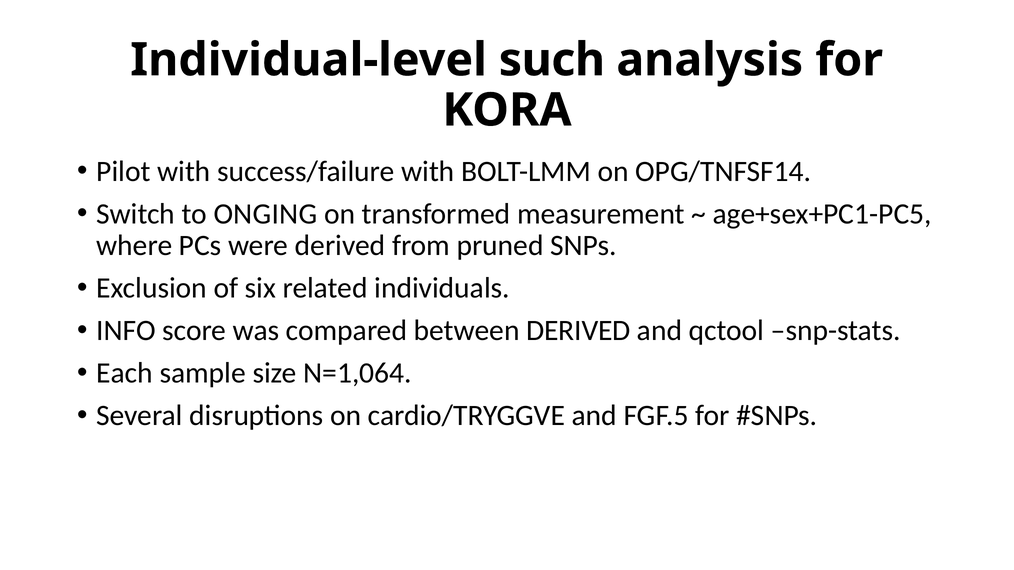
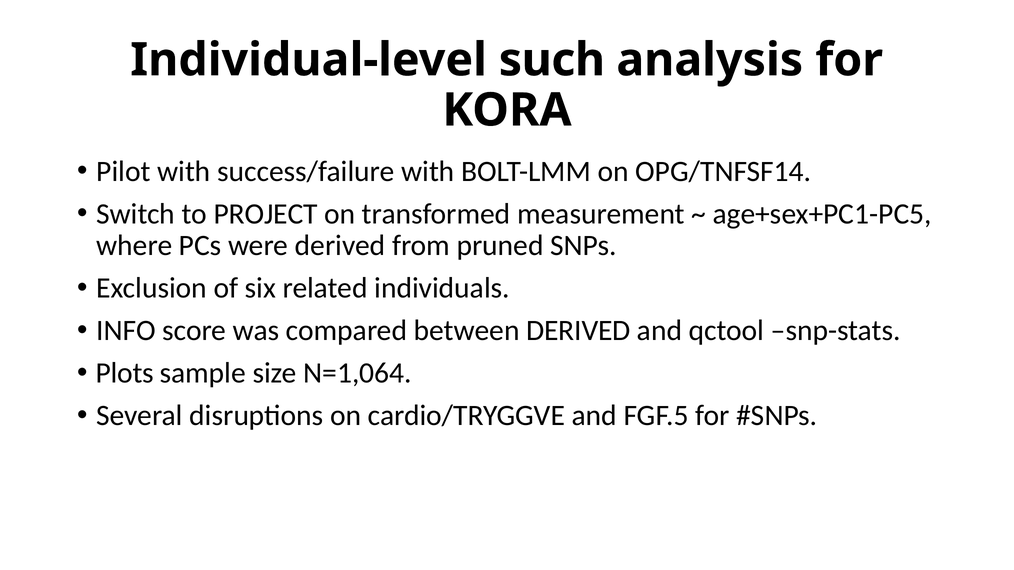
ONGING: ONGING -> PROJECT
Each: Each -> Plots
